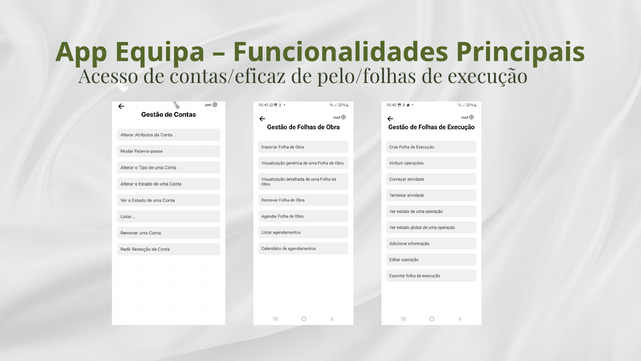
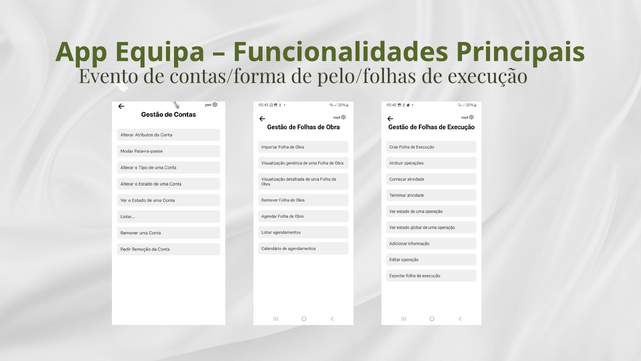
Acesso: Acesso -> Evento
contas/eficaz: contas/eficaz -> contas/forma
